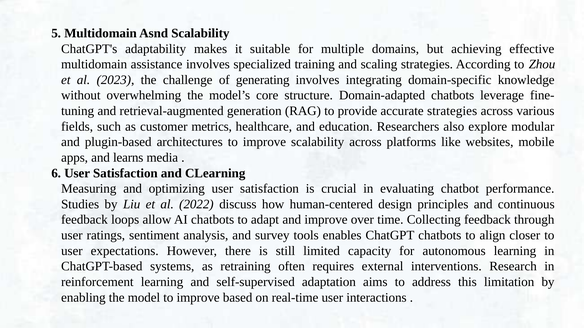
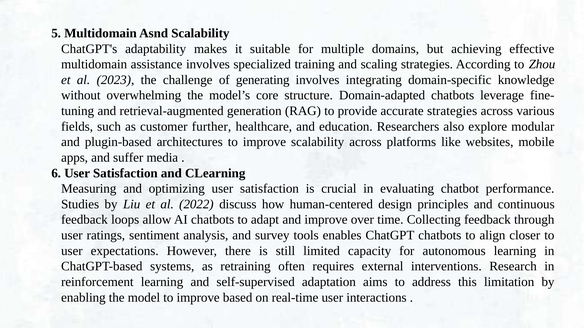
metrics: metrics -> further
learns: learns -> suffer
